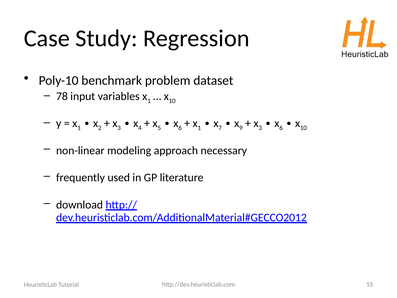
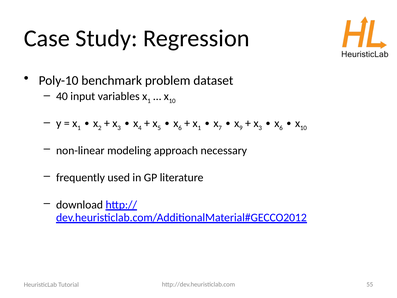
78: 78 -> 40
